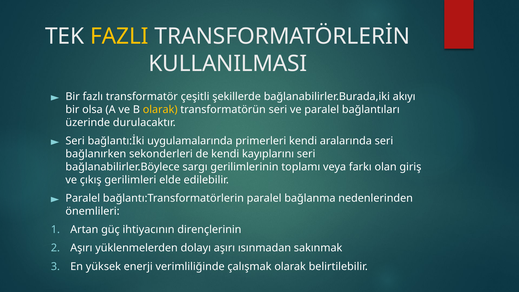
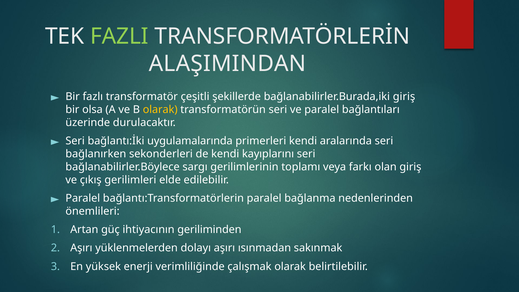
FAZLI colour: yellow -> light green
KULLANILMASI: KULLANILMASI -> ALAŞIMINDAN
bağlanabilirler.Burada,iki akıyı: akıyı -> giriş
dirençlerinin: dirençlerinin -> geriliminden
